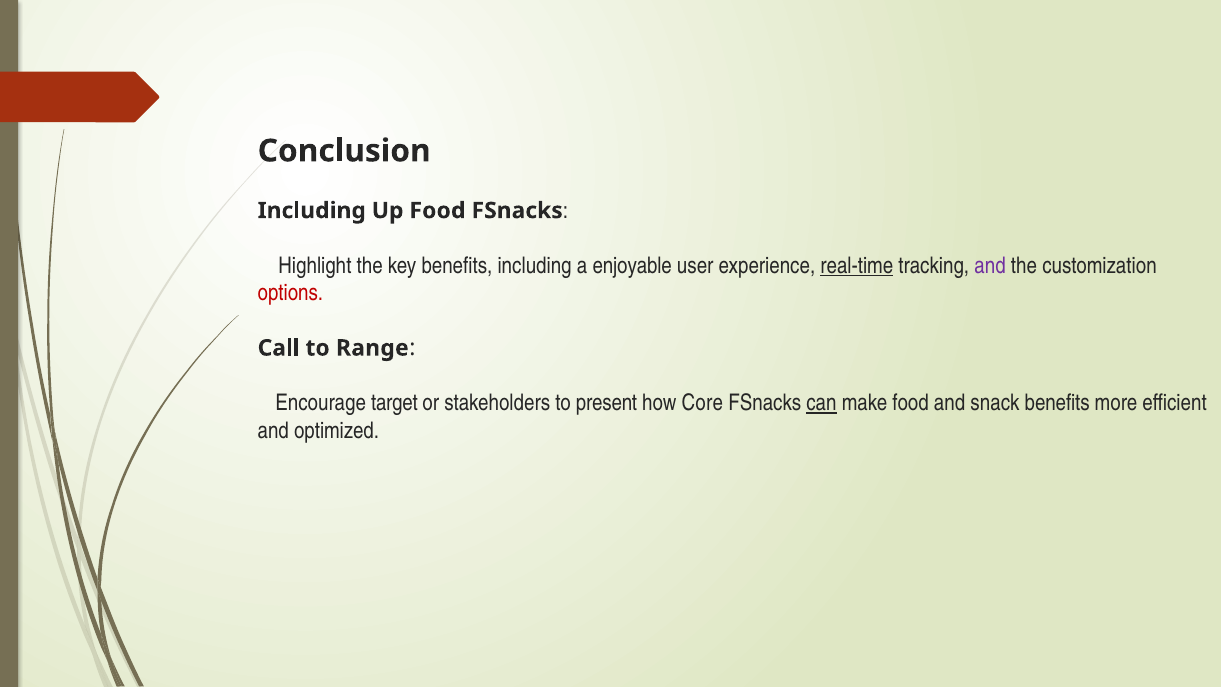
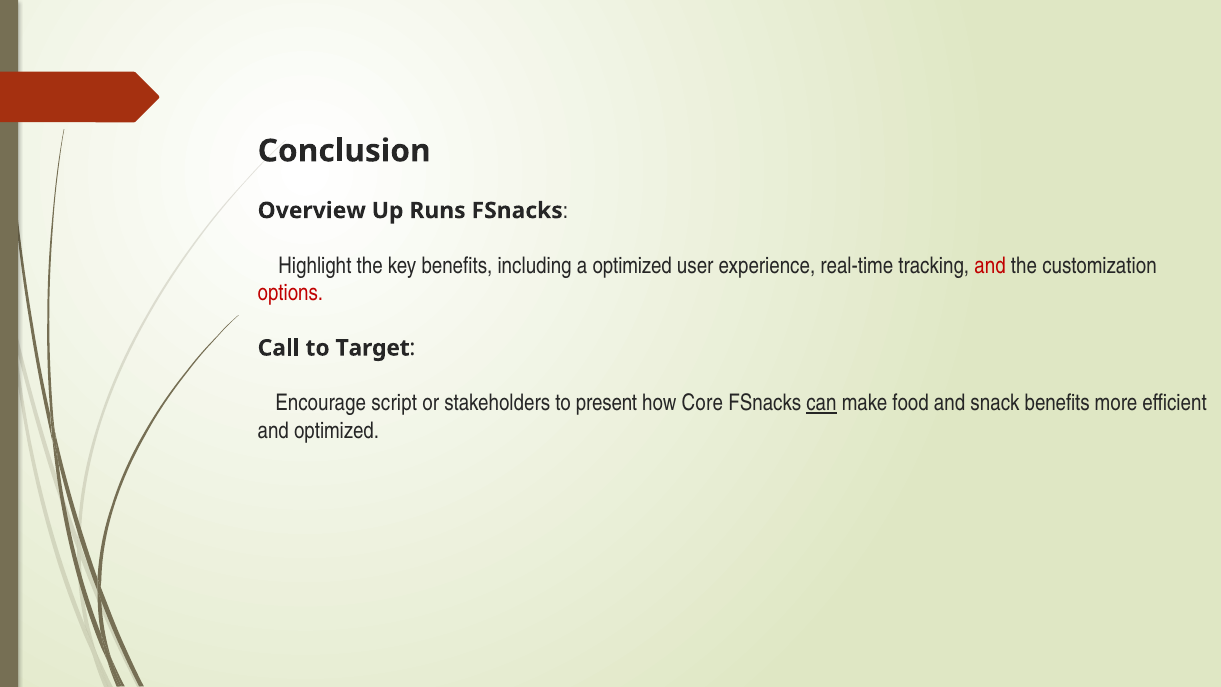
Including at (312, 211): Including -> Overview
Up Food: Food -> Runs
a enjoyable: enjoyable -> optimized
real-time underline: present -> none
and at (990, 266) colour: purple -> red
Range: Range -> Target
target: target -> script
